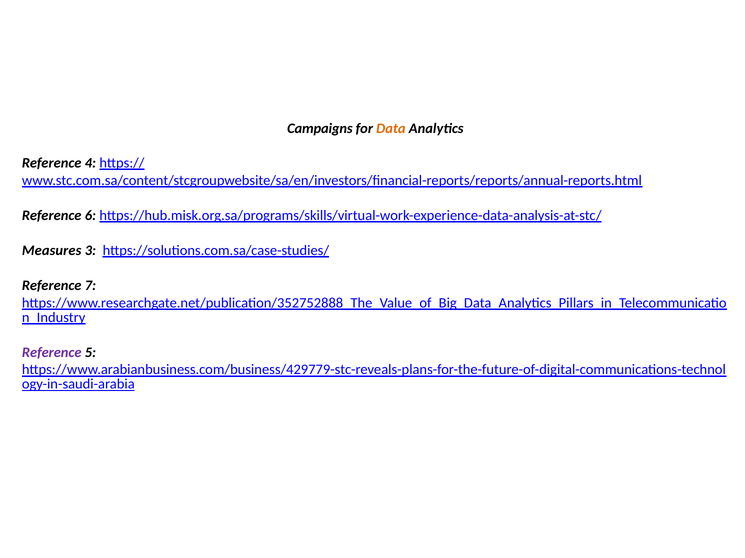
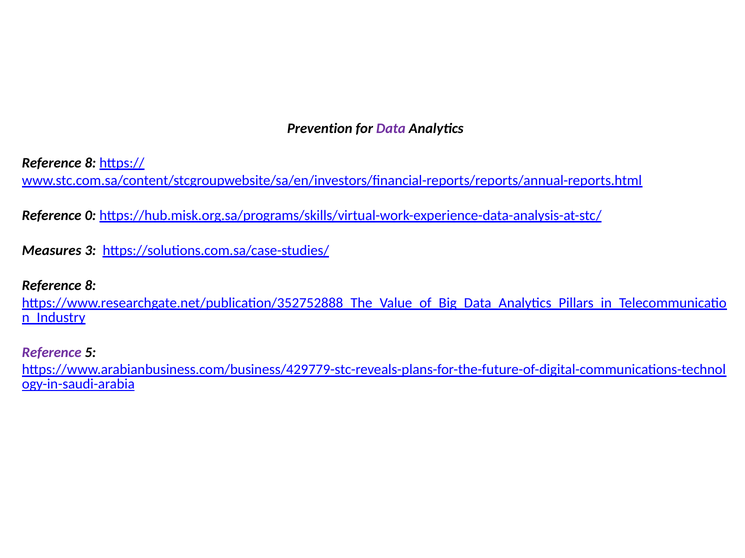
Campaigns: Campaigns -> Prevention
Data colour: orange -> purple
4 at (90, 163): 4 -> 8
6: 6 -> 0
7 at (90, 286): 7 -> 8
